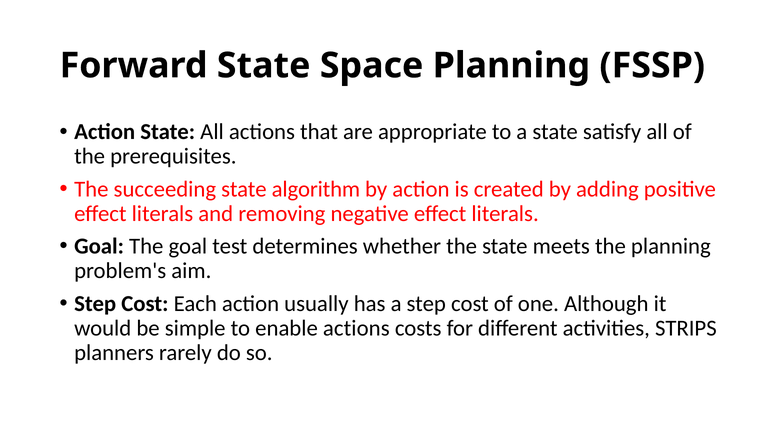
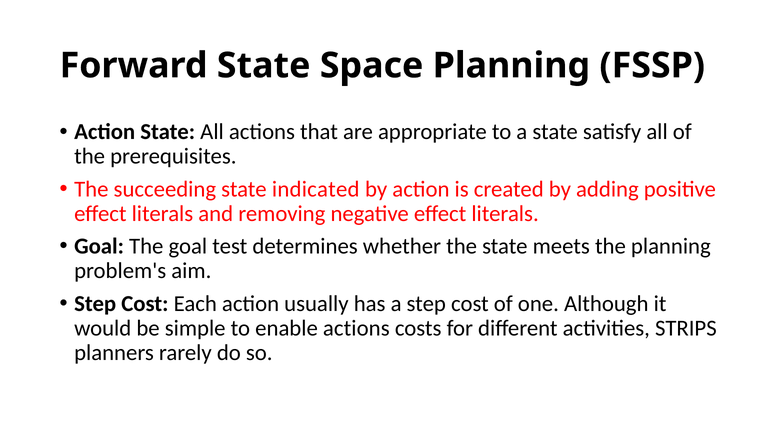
algorithm: algorithm -> indicated
